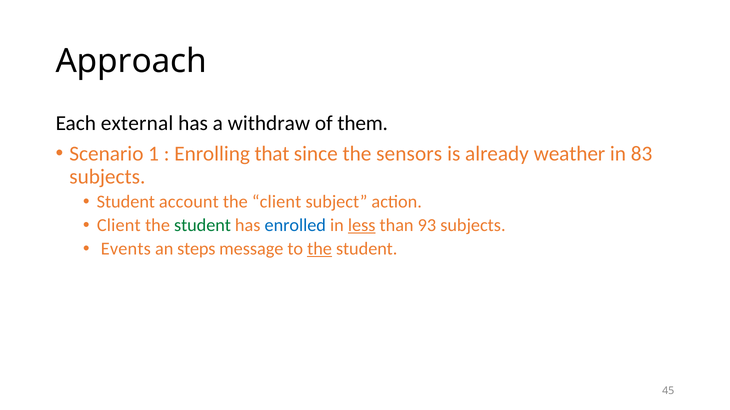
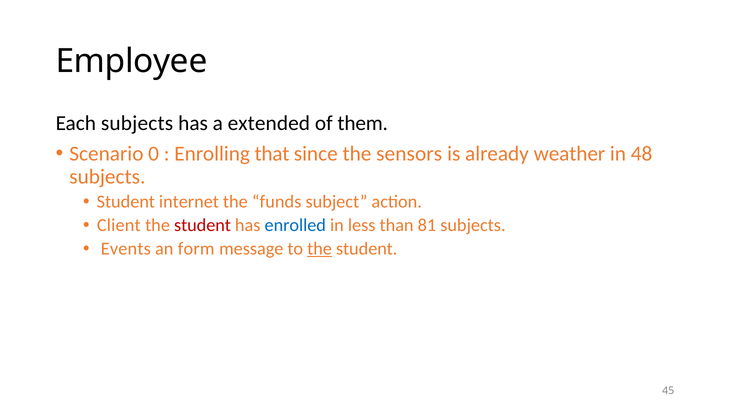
Approach: Approach -> Employee
Each external: external -> subjects
withdraw: withdraw -> extended
1: 1 -> 0
83: 83 -> 48
account: account -> internet
the client: client -> funds
student at (202, 226) colour: green -> red
less underline: present -> none
93: 93 -> 81
steps: steps -> form
